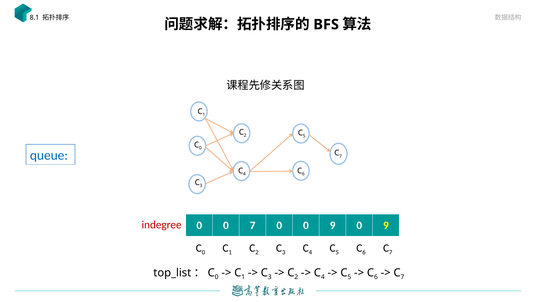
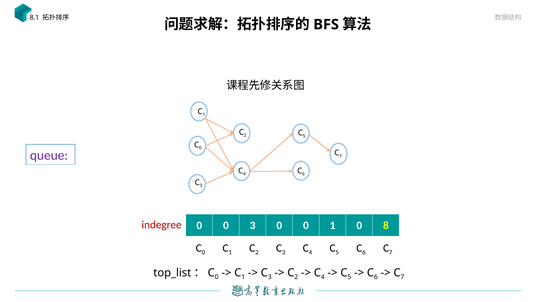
queue colour: blue -> purple
0 7: 7 -> 3
0 0 9: 9 -> 1
9 at (386, 225): 9 -> 8
